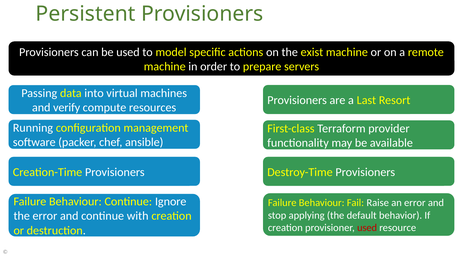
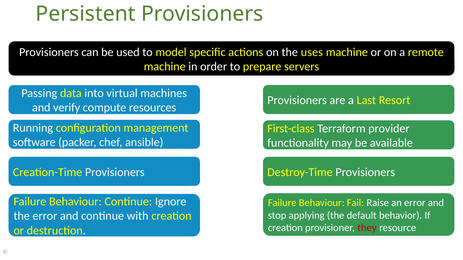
exist: exist -> uses
provisioner used: used -> they
